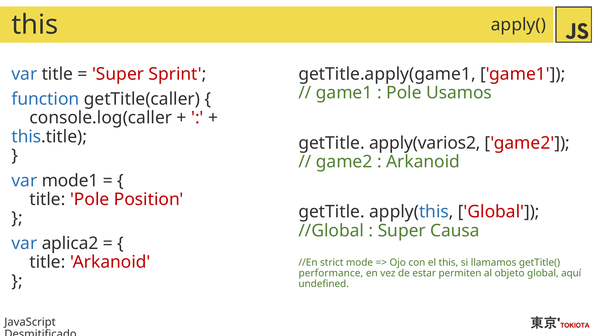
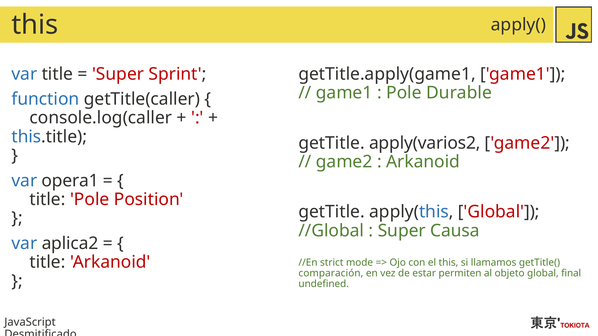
Usamos: Usamos -> Durable
mode1: mode1 -> opera1
performance: performance -> comparación
aquí: aquí -> final
